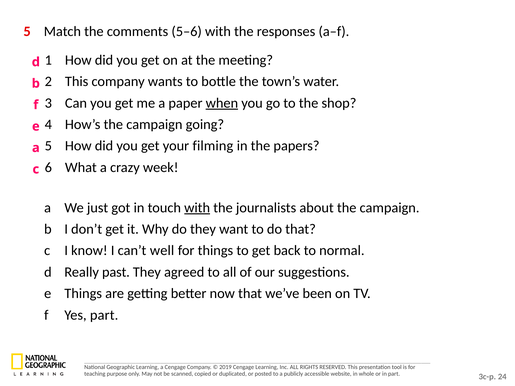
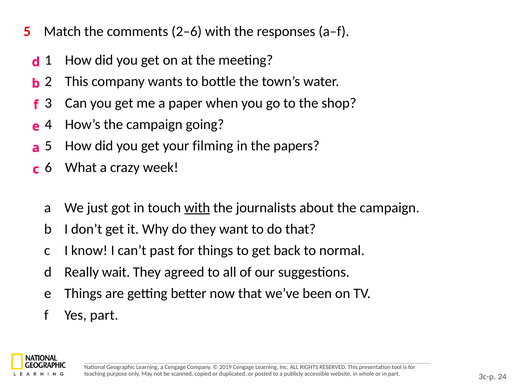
5–6: 5–6 -> 2–6
when underline: present -> none
well: well -> past
past: past -> wait
